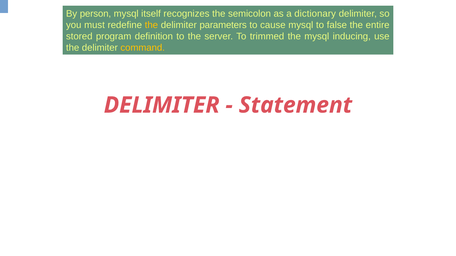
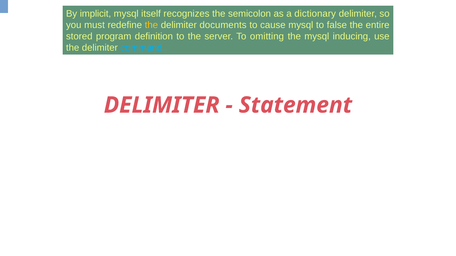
person: person -> implicit
parameters: parameters -> documents
trimmed: trimmed -> omitting
command colour: yellow -> light blue
